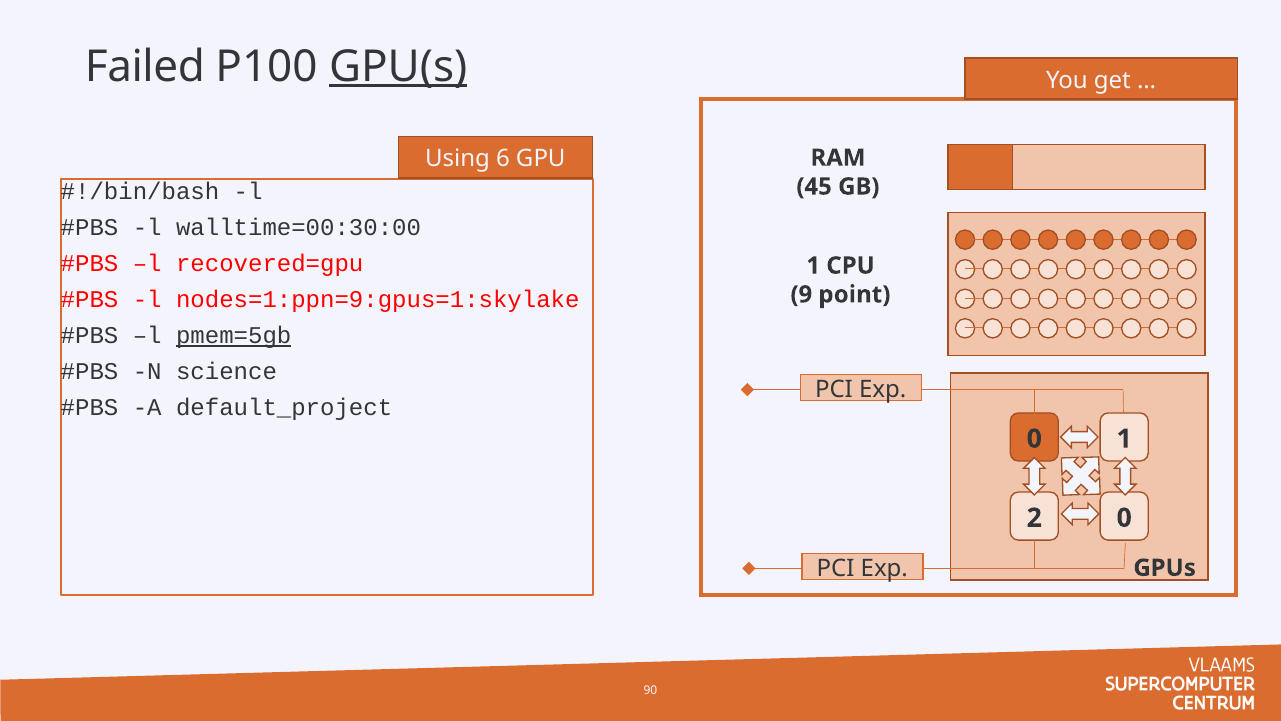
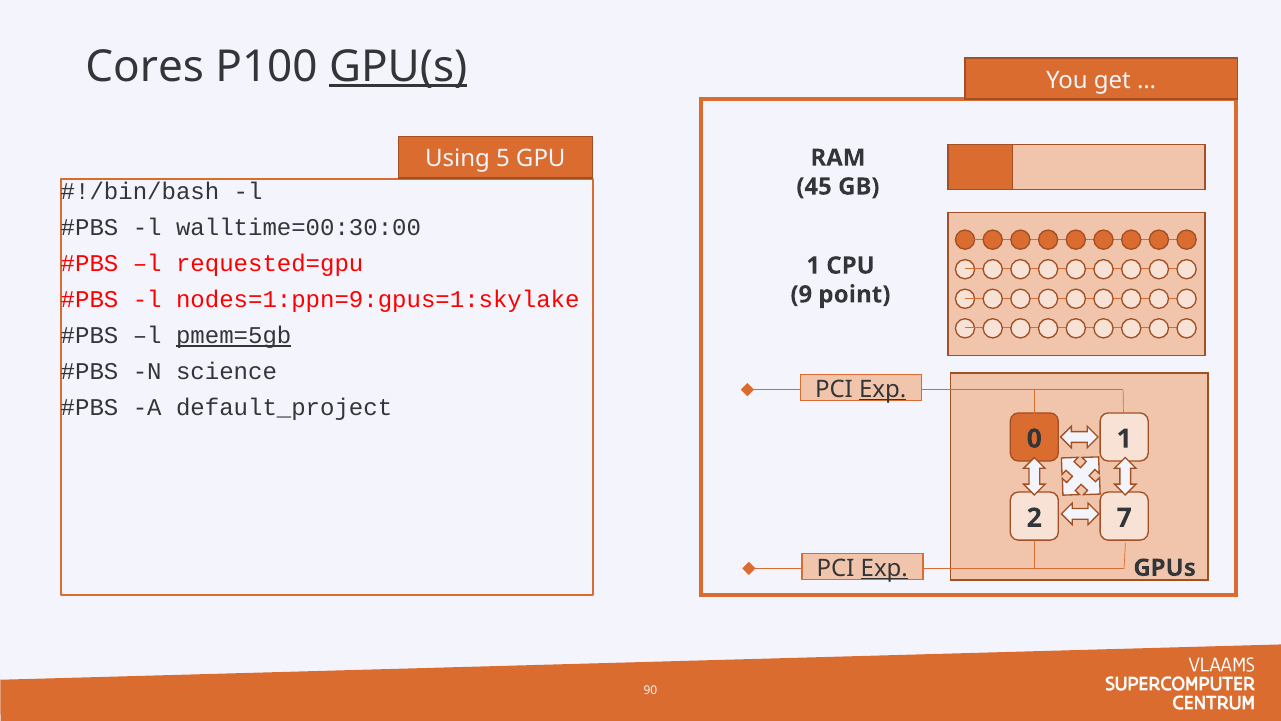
Failed: Failed -> Cores
6: 6 -> 5
recovered=gpu: recovered=gpu -> requested=gpu
Exp at (883, 389) underline: none -> present
2 0: 0 -> 7
Exp at (884, 568) underline: none -> present
